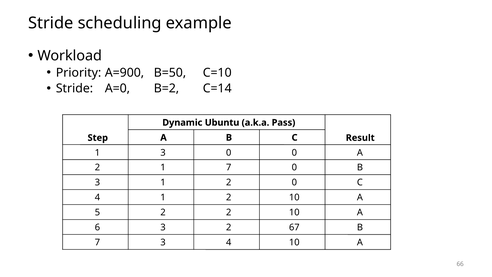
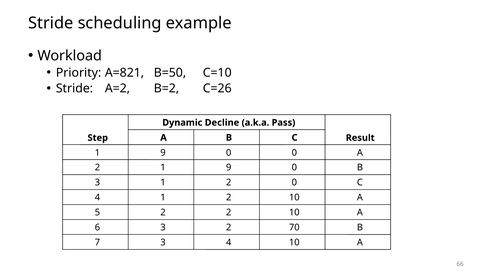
A=900: A=900 -> A=821
A=0: A=0 -> A=2
C=14: C=14 -> C=26
Ubuntu: Ubuntu -> Decline
3 at (163, 152): 3 -> 9
2 1 7: 7 -> 9
67: 67 -> 70
